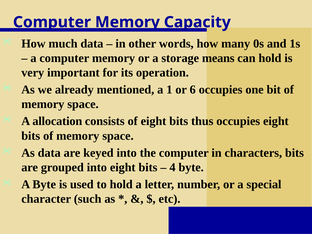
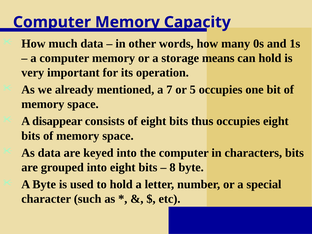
1: 1 -> 7
6: 6 -> 5
allocation: allocation -> disappear
4: 4 -> 8
